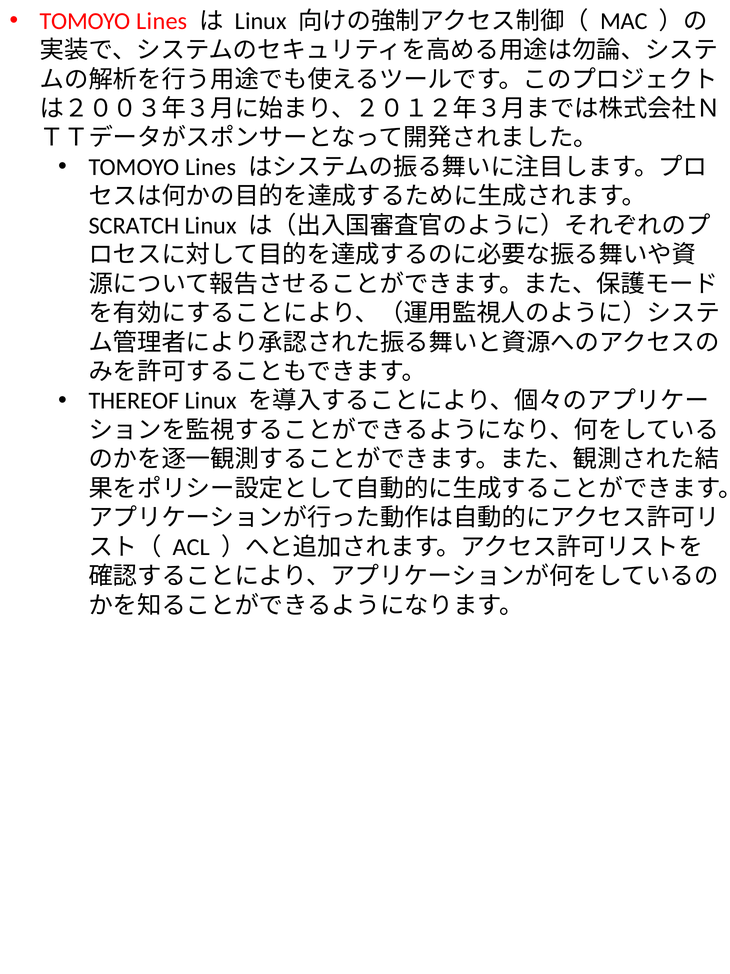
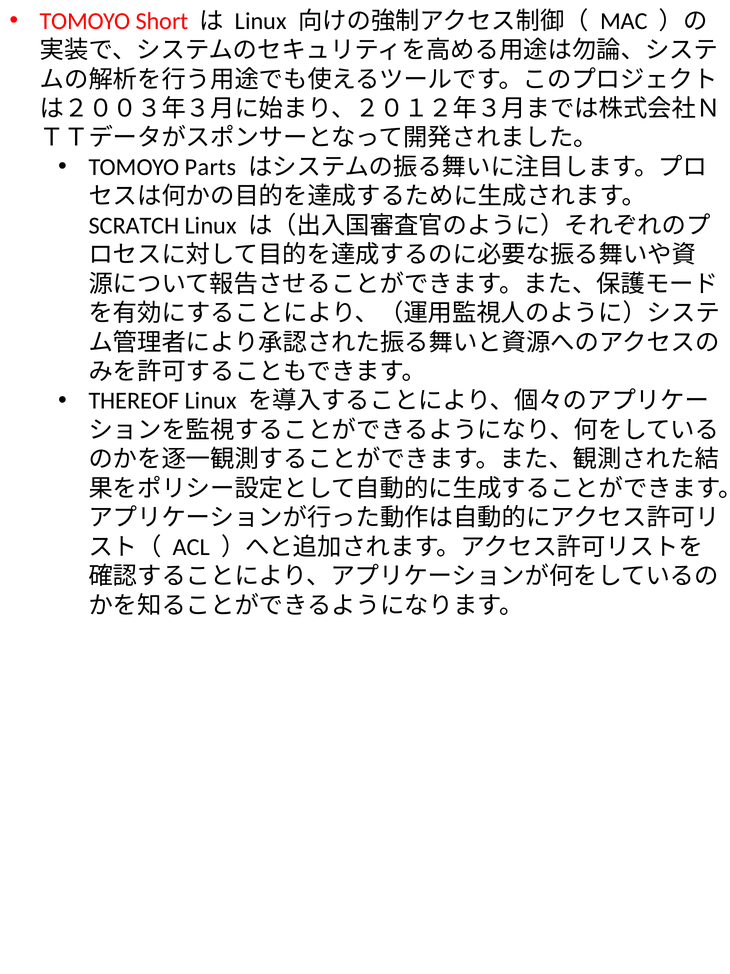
Lines at (162, 21): Lines -> Short
Lines at (211, 167): Lines -> Parts
